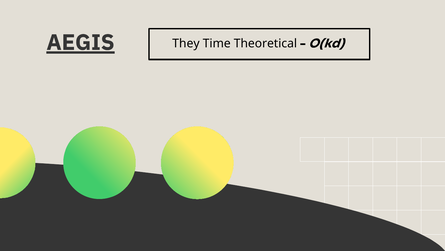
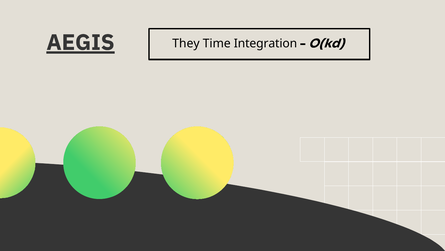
Theoretical: Theoretical -> Integration
